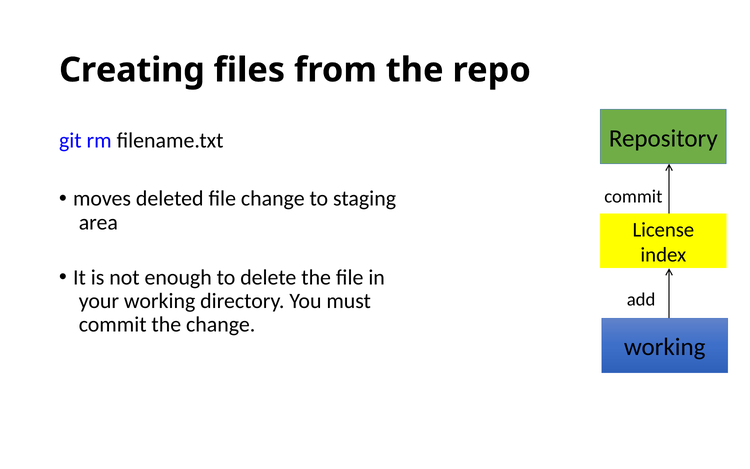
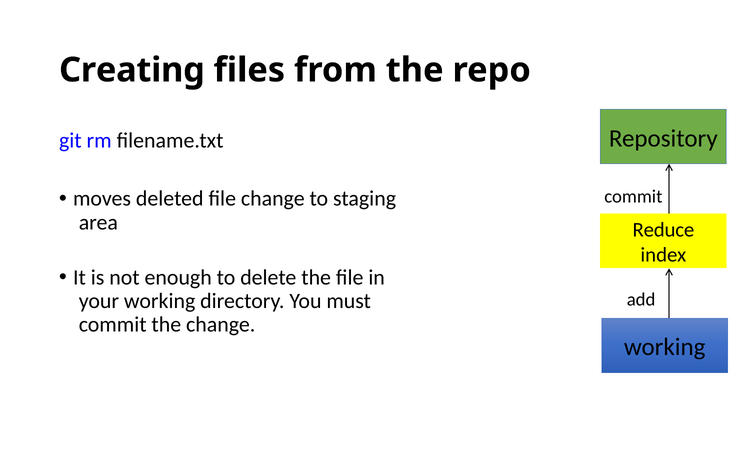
License: License -> Reduce
